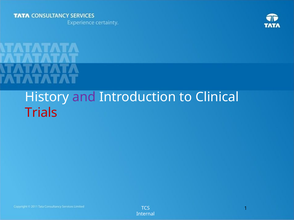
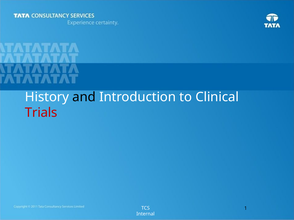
and colour: purple -> black
